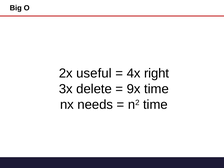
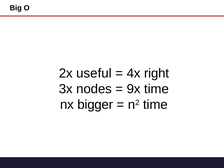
delete: delete -> nodes
needs: needs -> bigger
